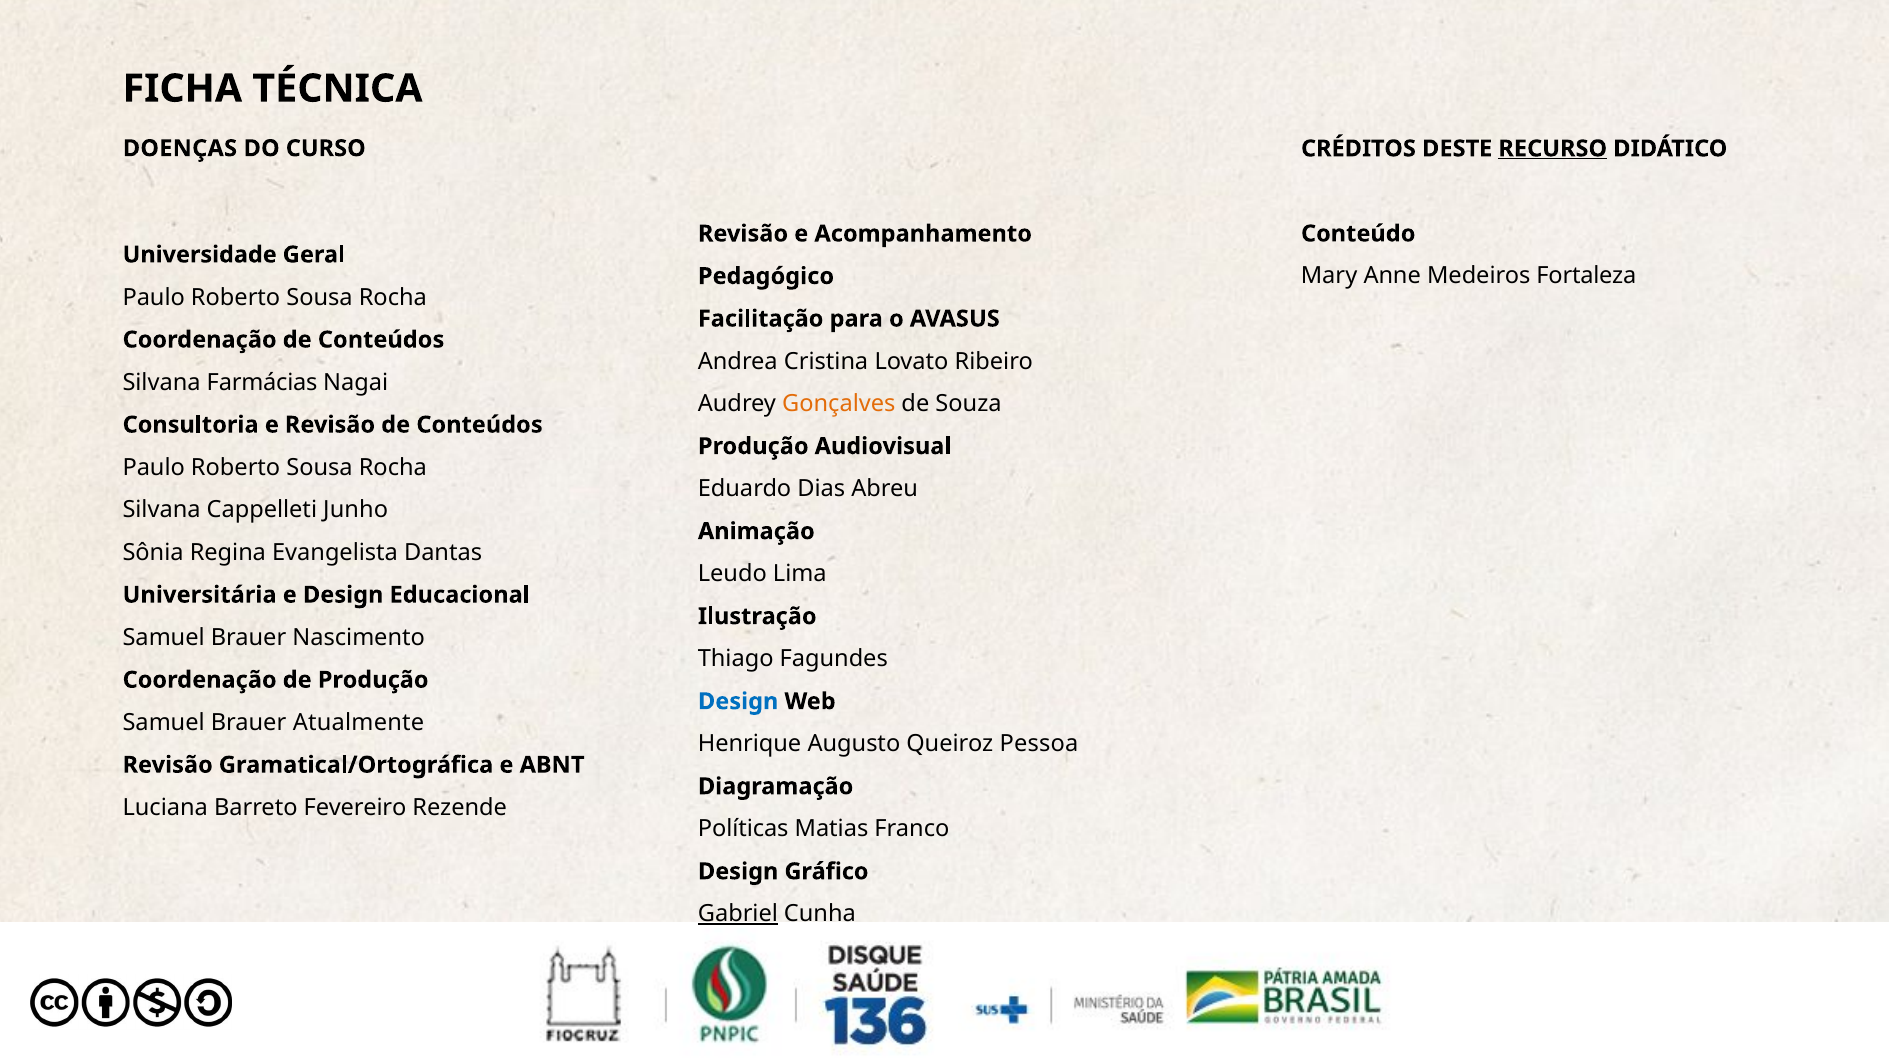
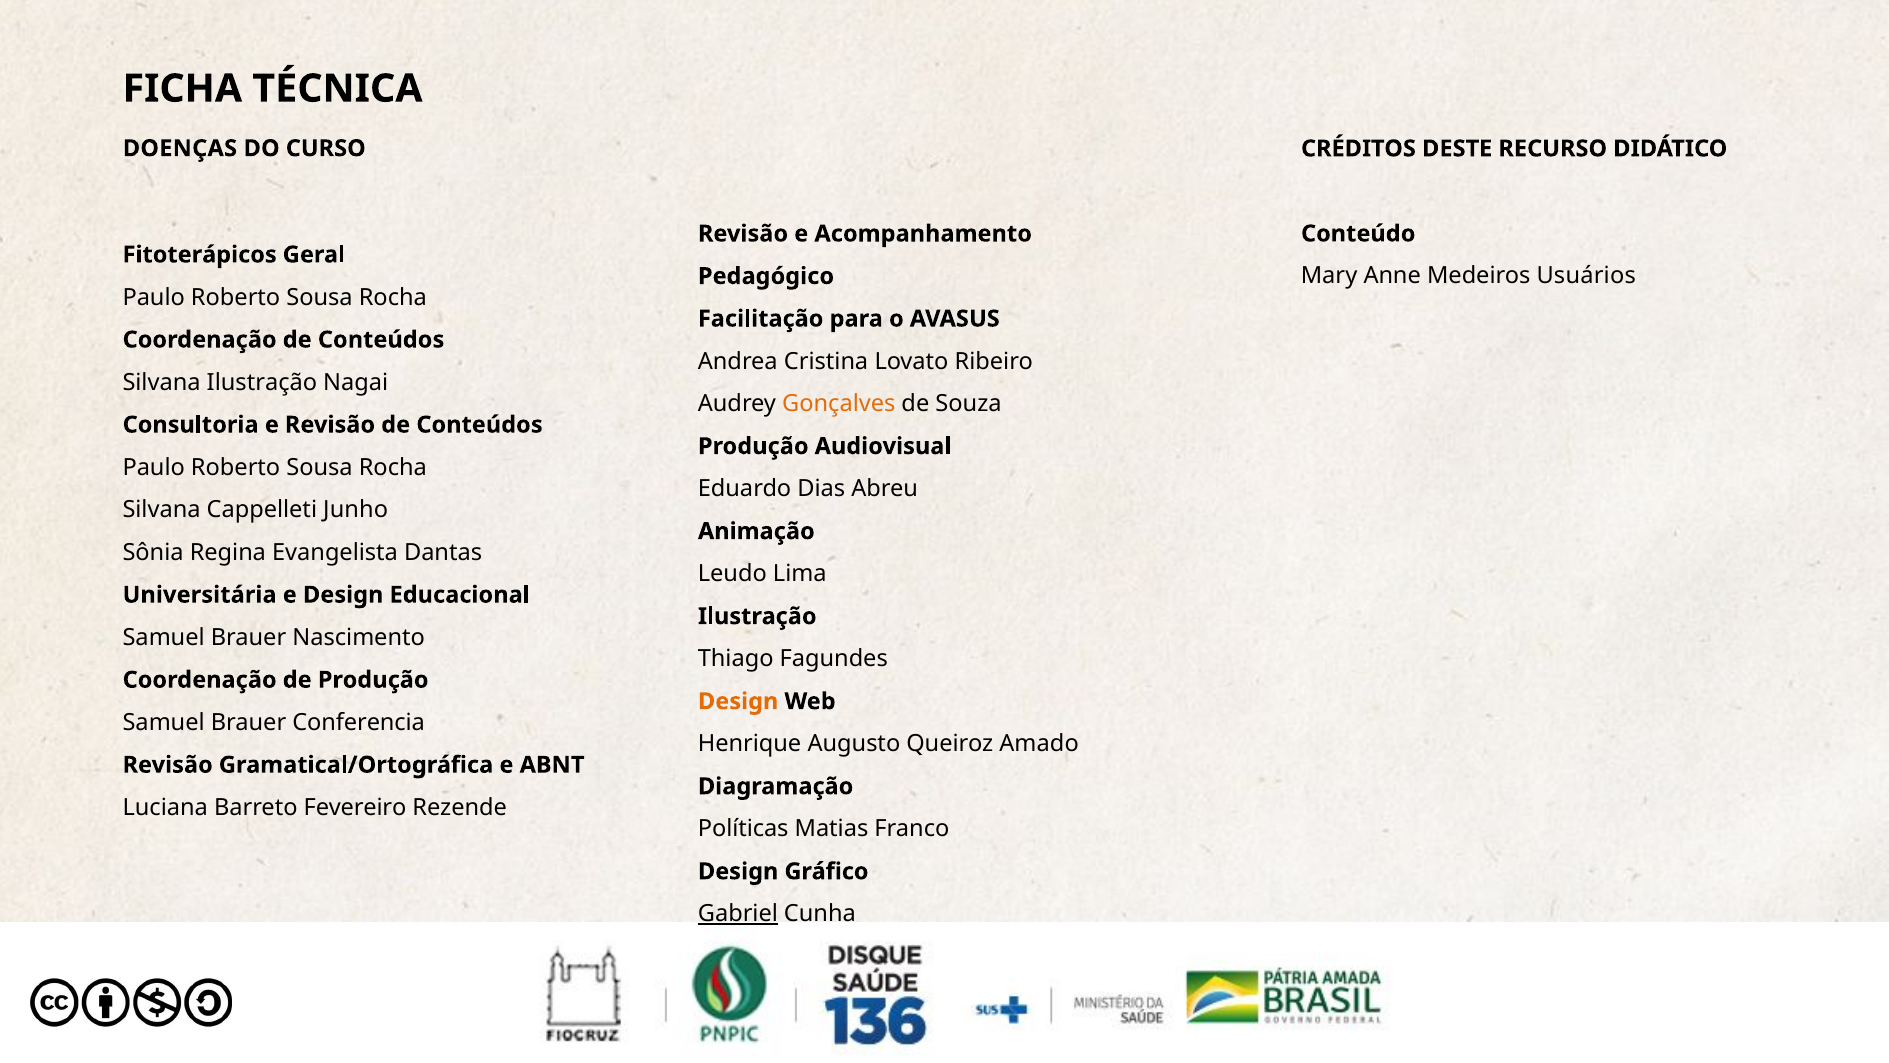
RECURSO underline: present -> none
Universidade: Universidade -> Fitoterápicos
Fortaleza: Fortaleza -> Usuários
Silvana Farmácias: Farmácias -> Ilustração
Design at (738, 701) colour: blue -> orange
Atualmente: Atualmente -> Conferencia
Pessoa: Pessoa -> Amado
